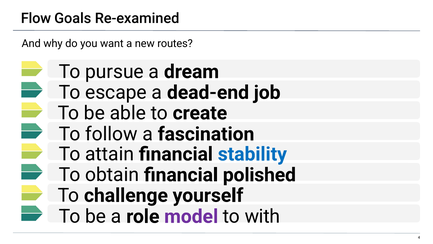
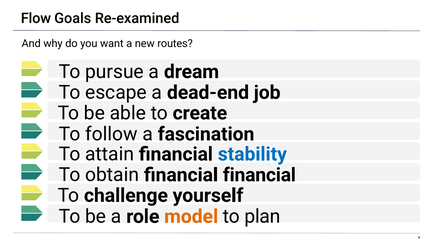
financial polished: polished -> financial
model colour: purple -> orange
with: with -> plan
